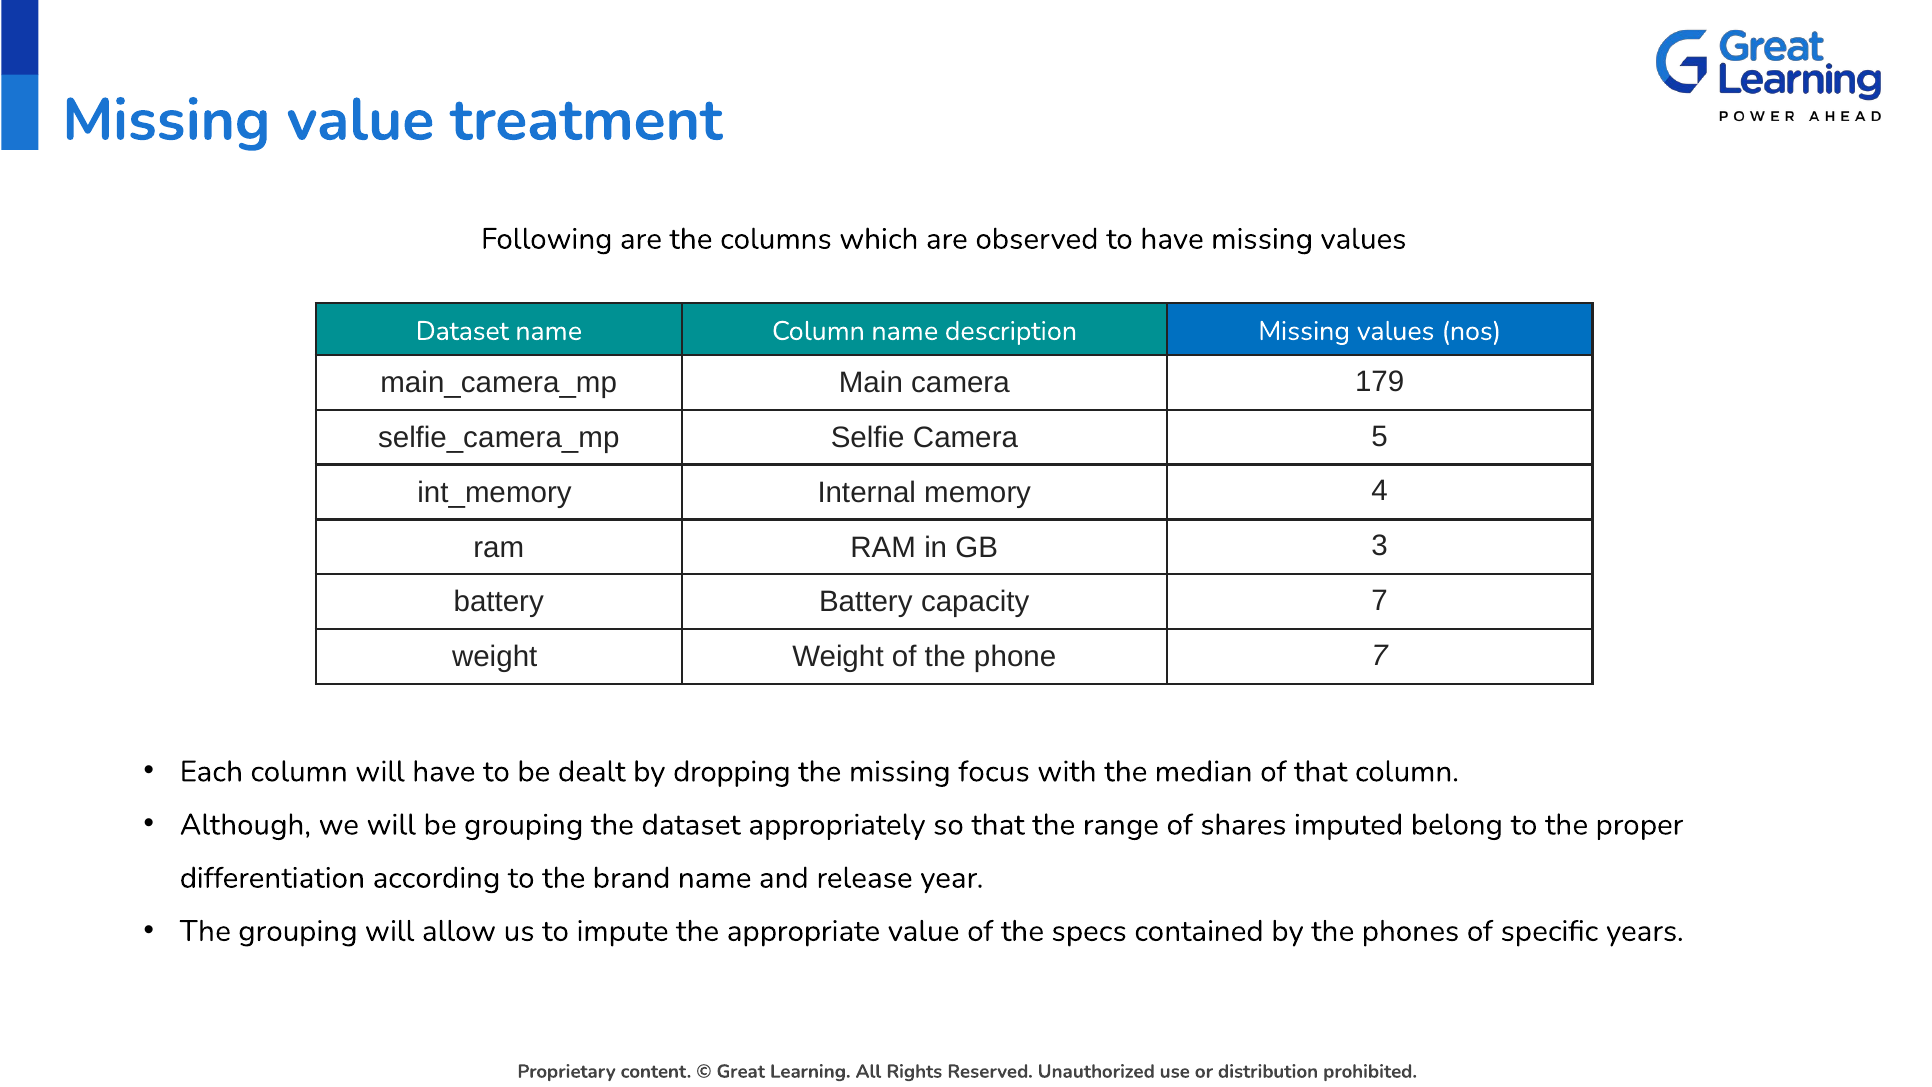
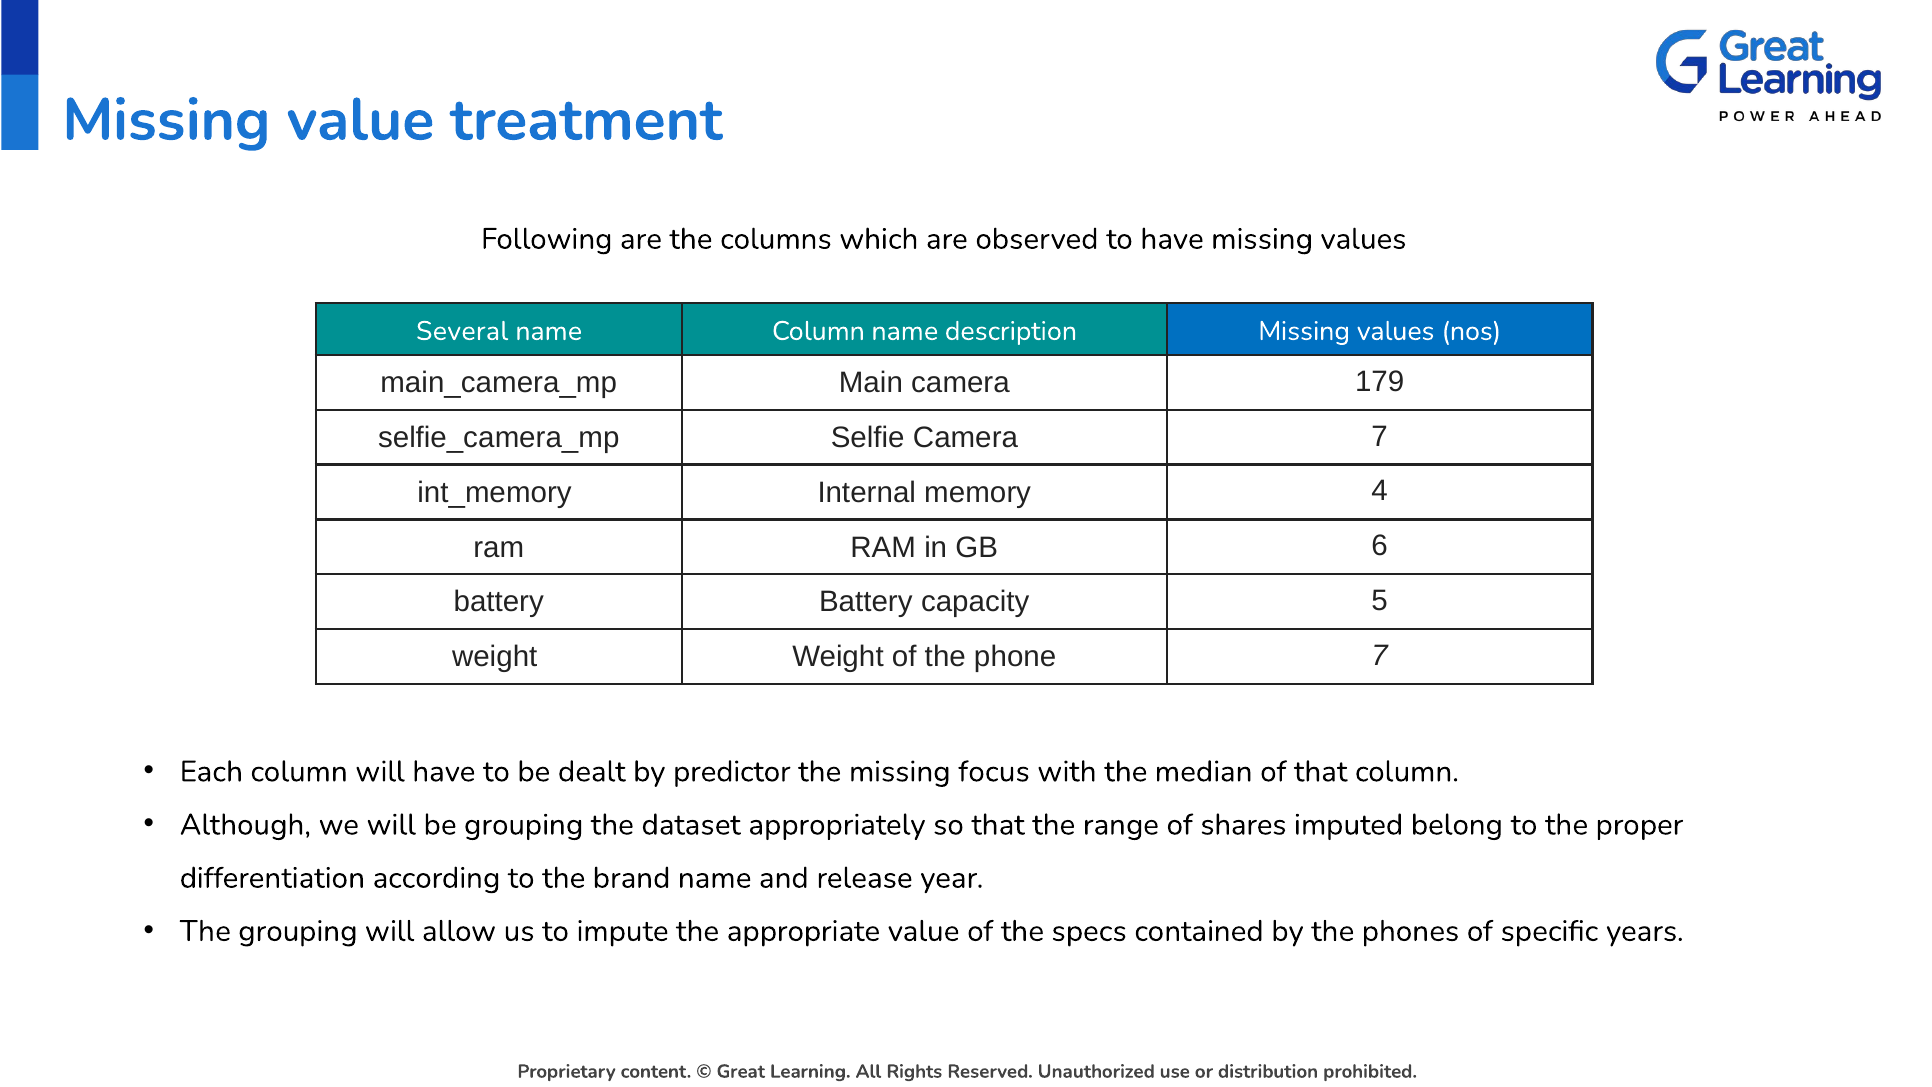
Dataset at (462, 331): Dataset -> Several
Camera 5: 5 -> 7
3: 3 -> 6
capacity 7: 7 -> 5
dropping: dropping -> predictor
